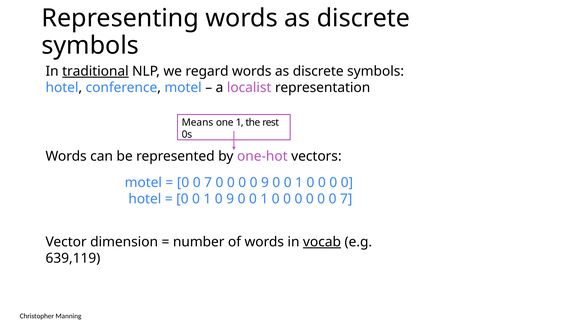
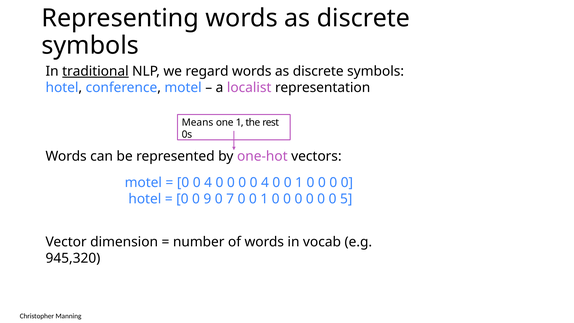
7 at (208, 182): 7 -> 4
0 0 0 9: 9 -> 4
1 at (207, 199): 1 -> 9
9 at (230, 199): 9 -> 7
0 0 0 7: 7 -> 5
vocab underline: present -> none
639,119: 639,119 -> 945,320
